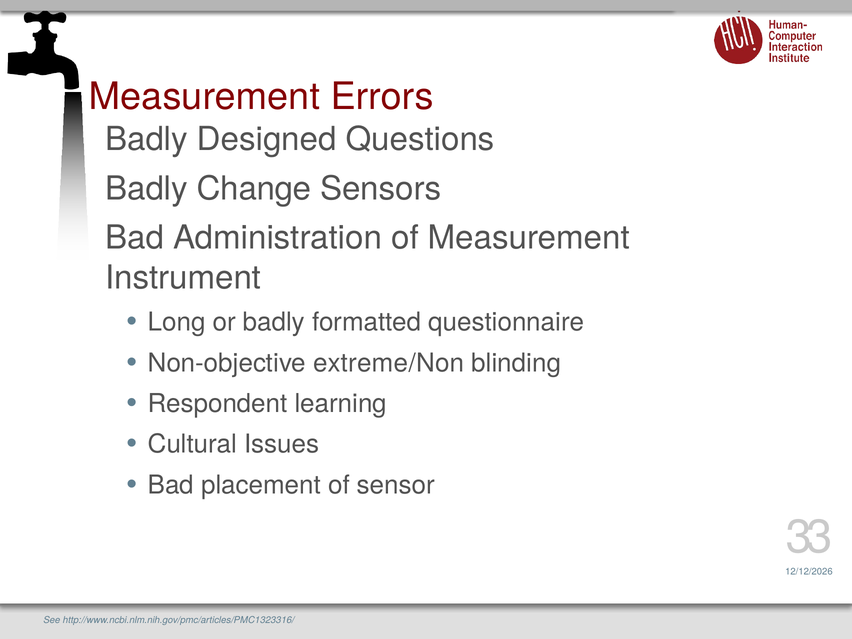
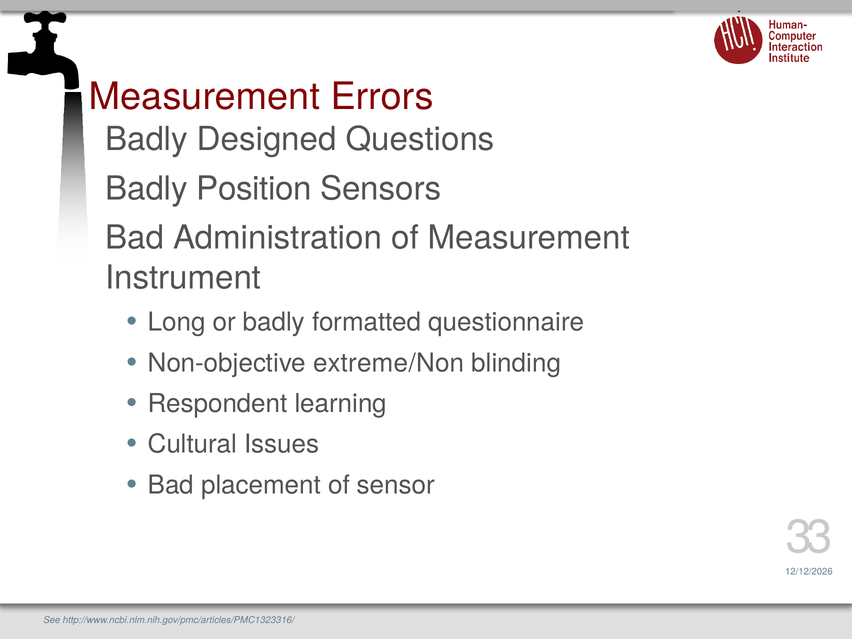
Change: Change -> Position
